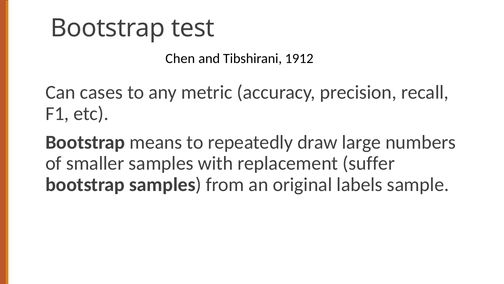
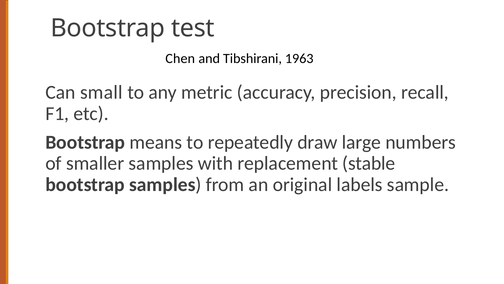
1912: 1912 -> 1963
cases: cases -> small
suffer: suffer -> stable
